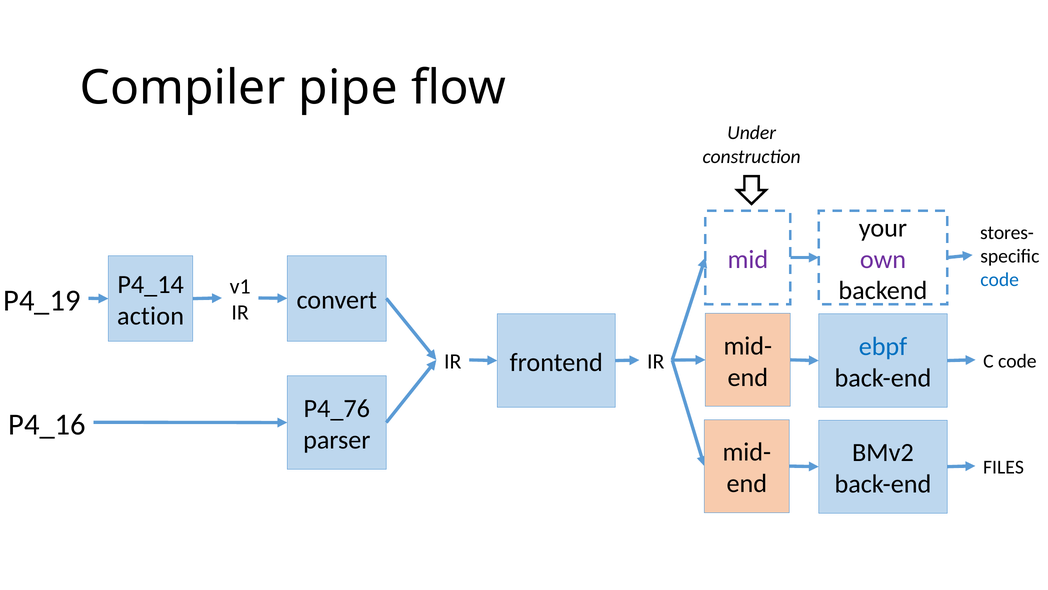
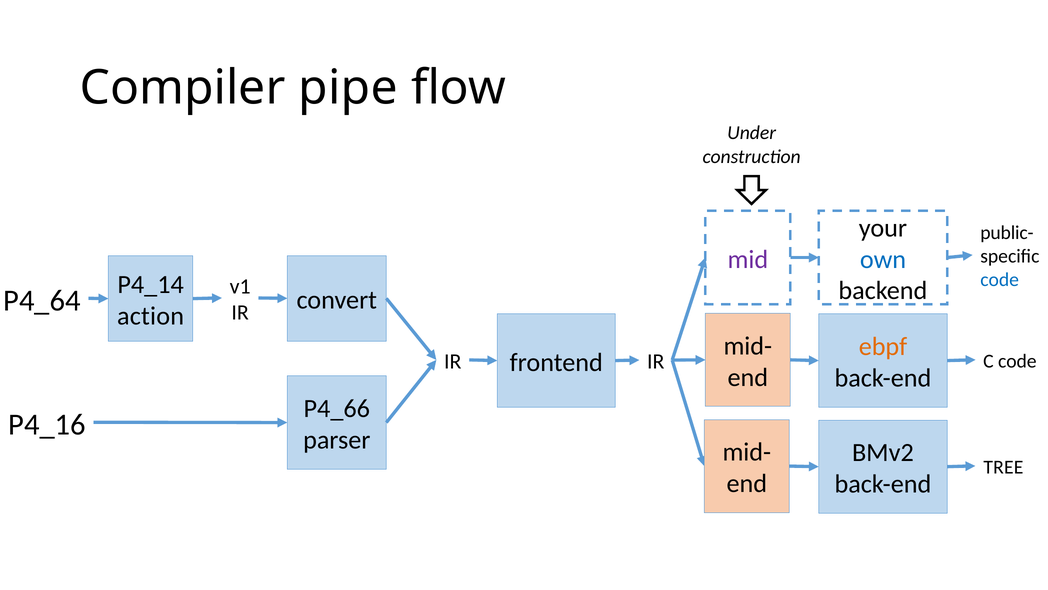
stores-: stores- -> public-
own colour: purple -> blue
P4_19: P4_19 -> P4_64
ebpf colour: blue -> orange
P4_76: P4_76 -> P4_66
FILES: FILES -> TREE
